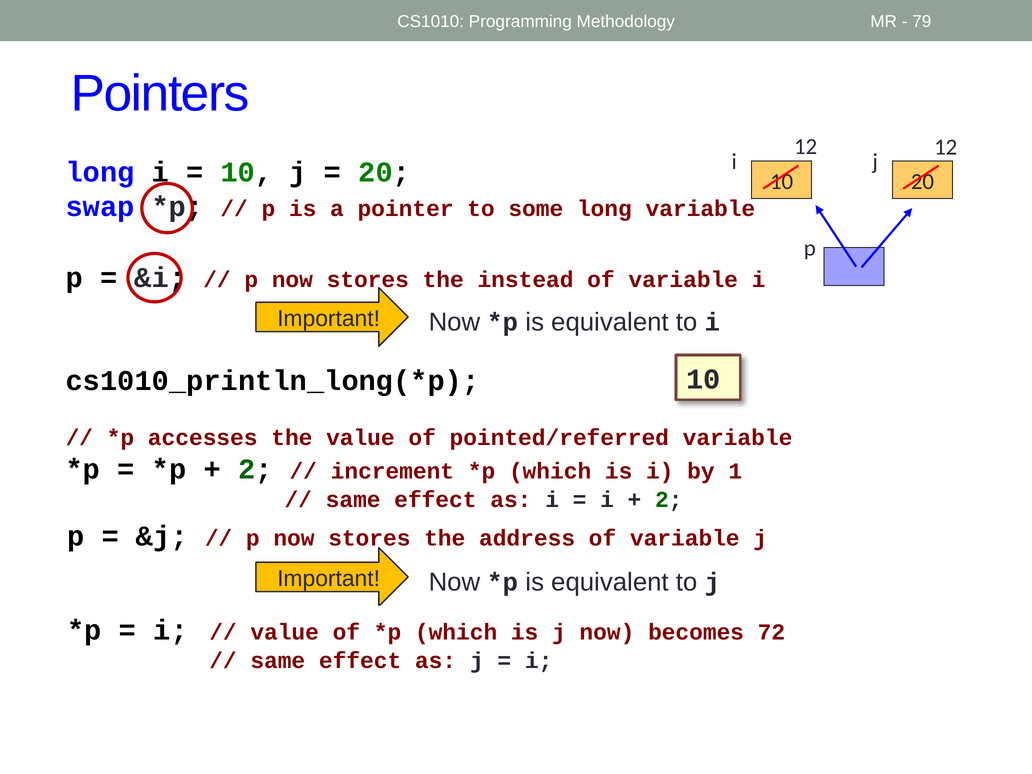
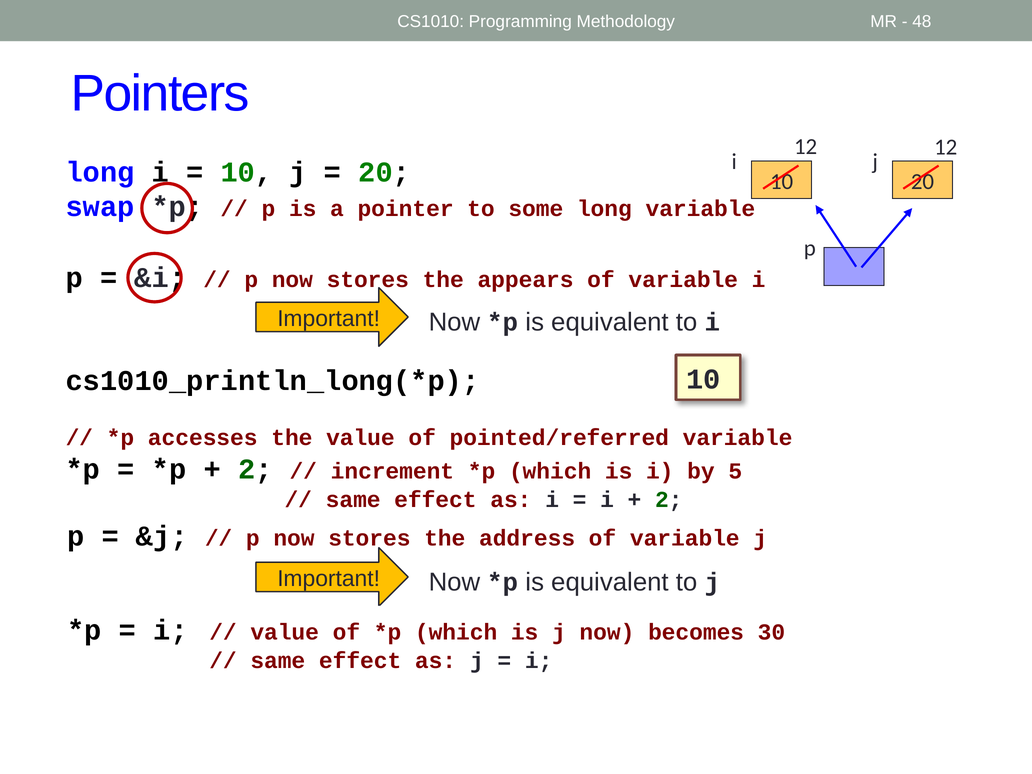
79: 79 -> 48
instead: instead -> appears
1: 1 -> 5
72: 72 -> 30
